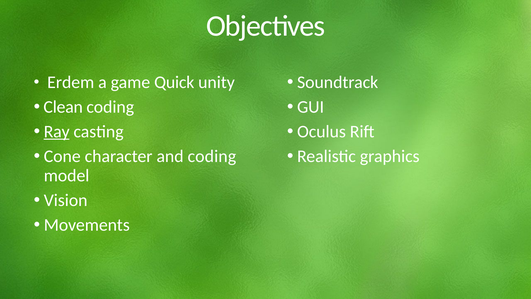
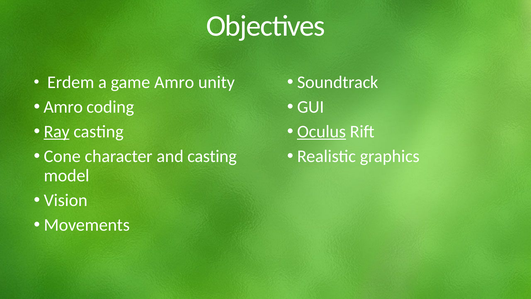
game Quick: Quick -> Amro
Clean at (63, 107): Clean -> Amro
Oculus underline: none -> present
and coding: coding -> casting
